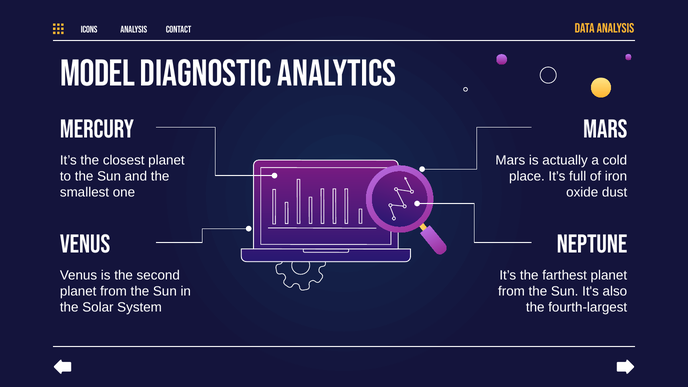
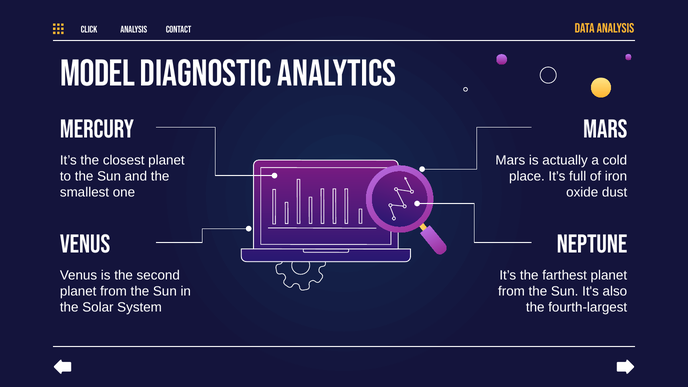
ICONS: ICONS -> CLICK
